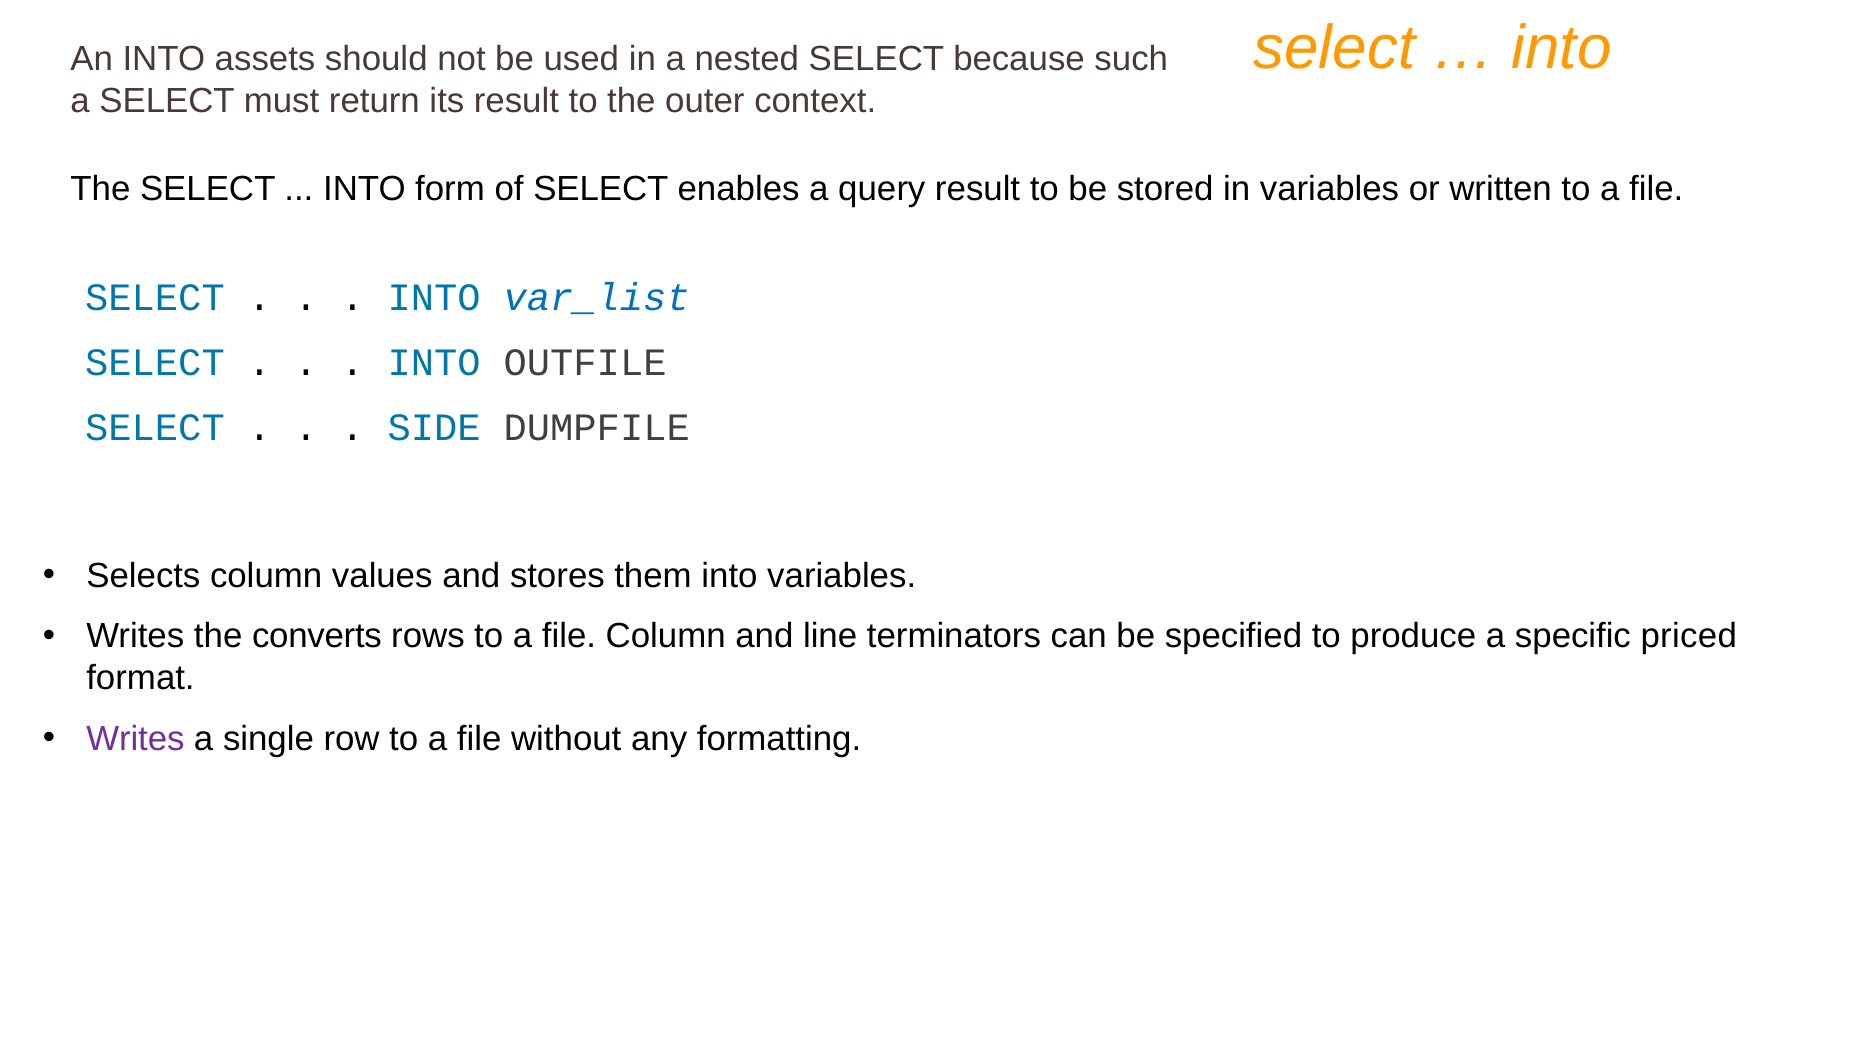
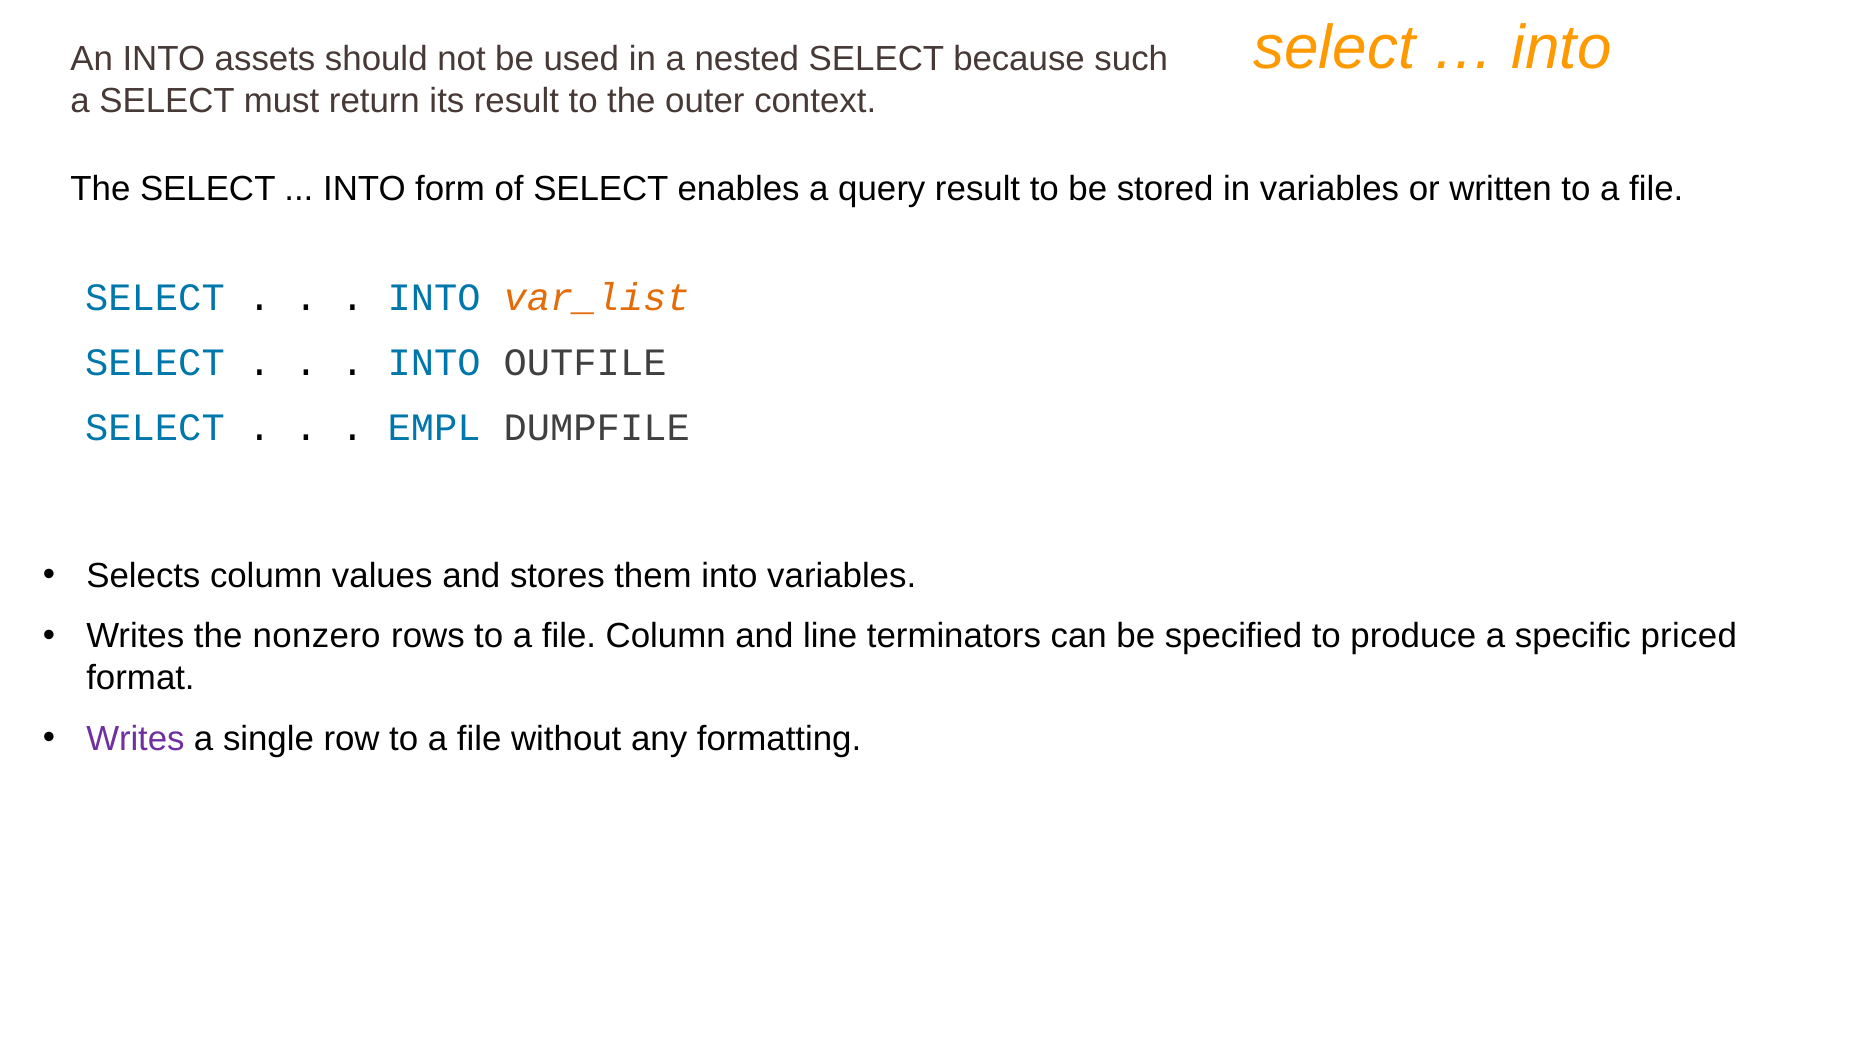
var_list colour: blue -> orange
SIDE: SIDE -> EMPL
converts: converts -> nonzero
